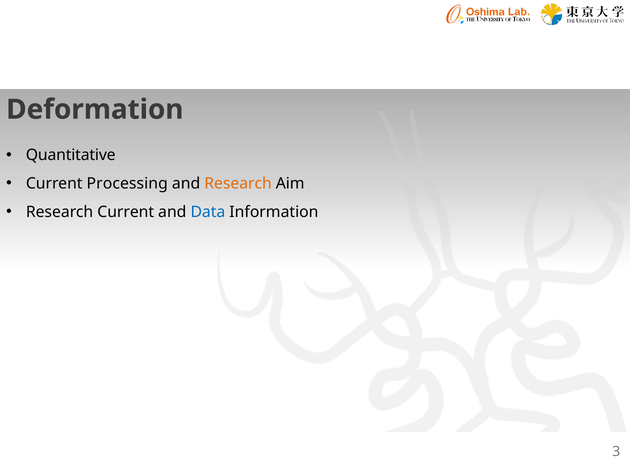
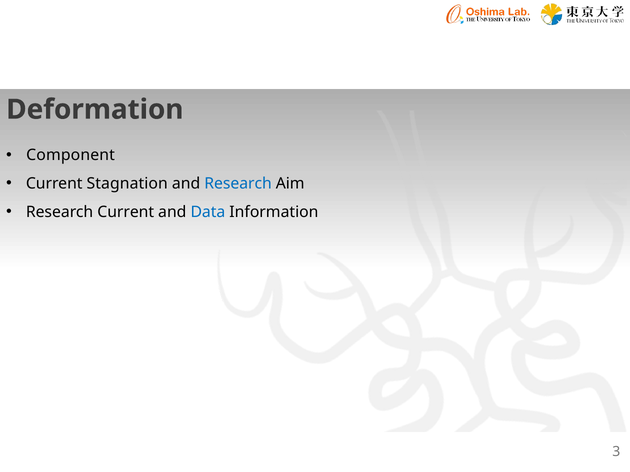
Quantitative: Quantitative -> Component
Processing: Processing -> Stagnation
Research at (238, 184) colour: orange -> blue
